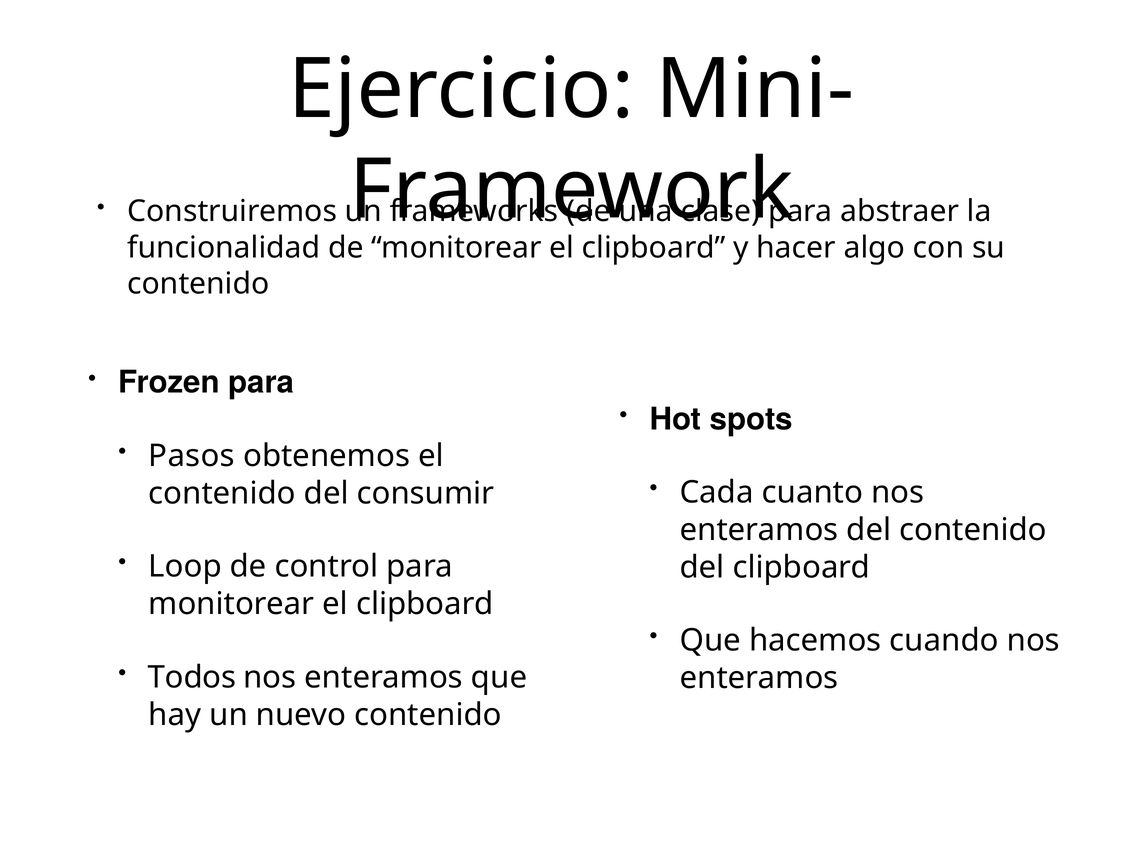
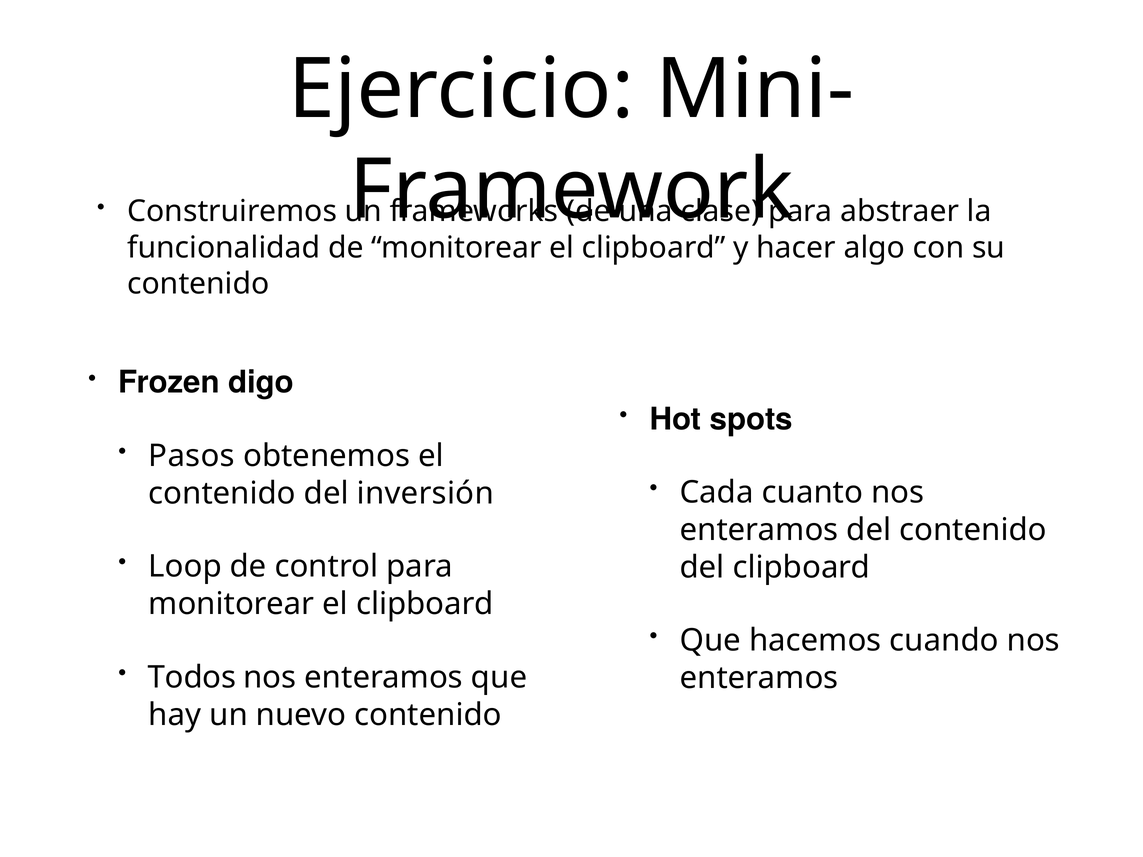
Frozen para: para -> digo
consumir: consumir -> inversión
